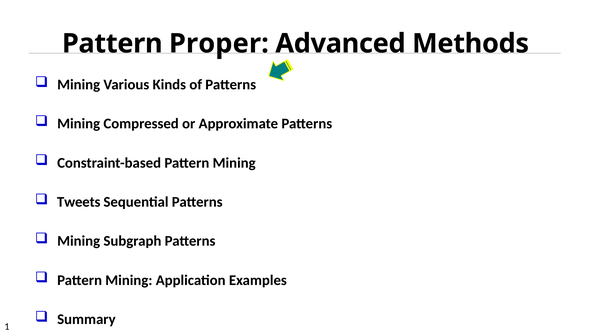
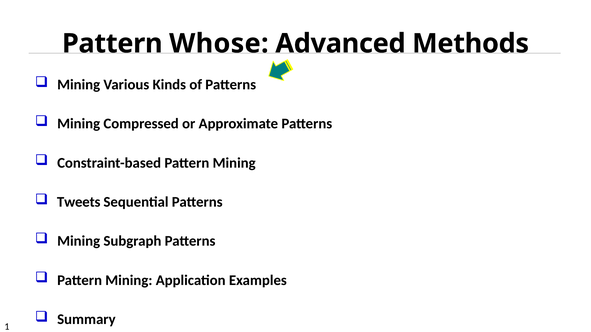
Proper: Proper -> Whose
